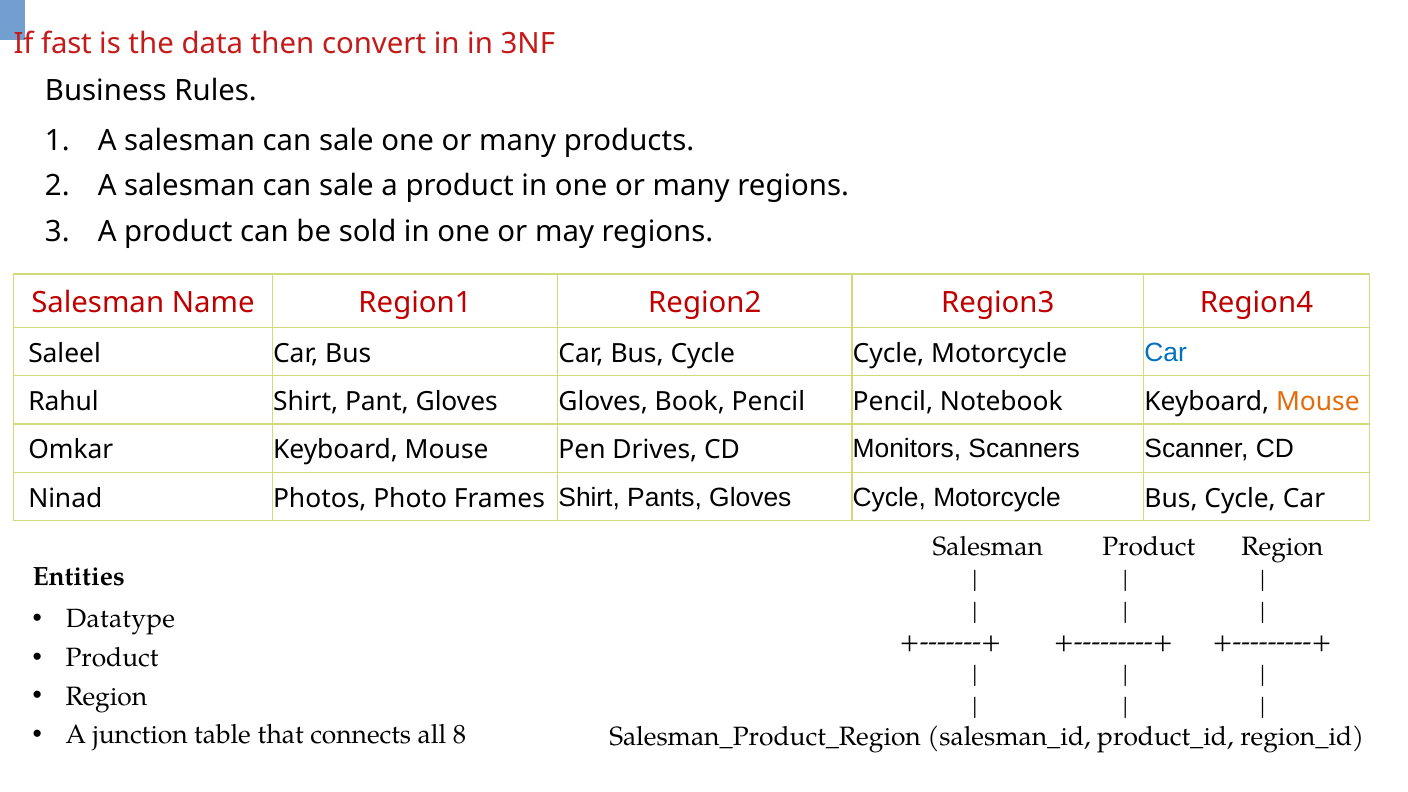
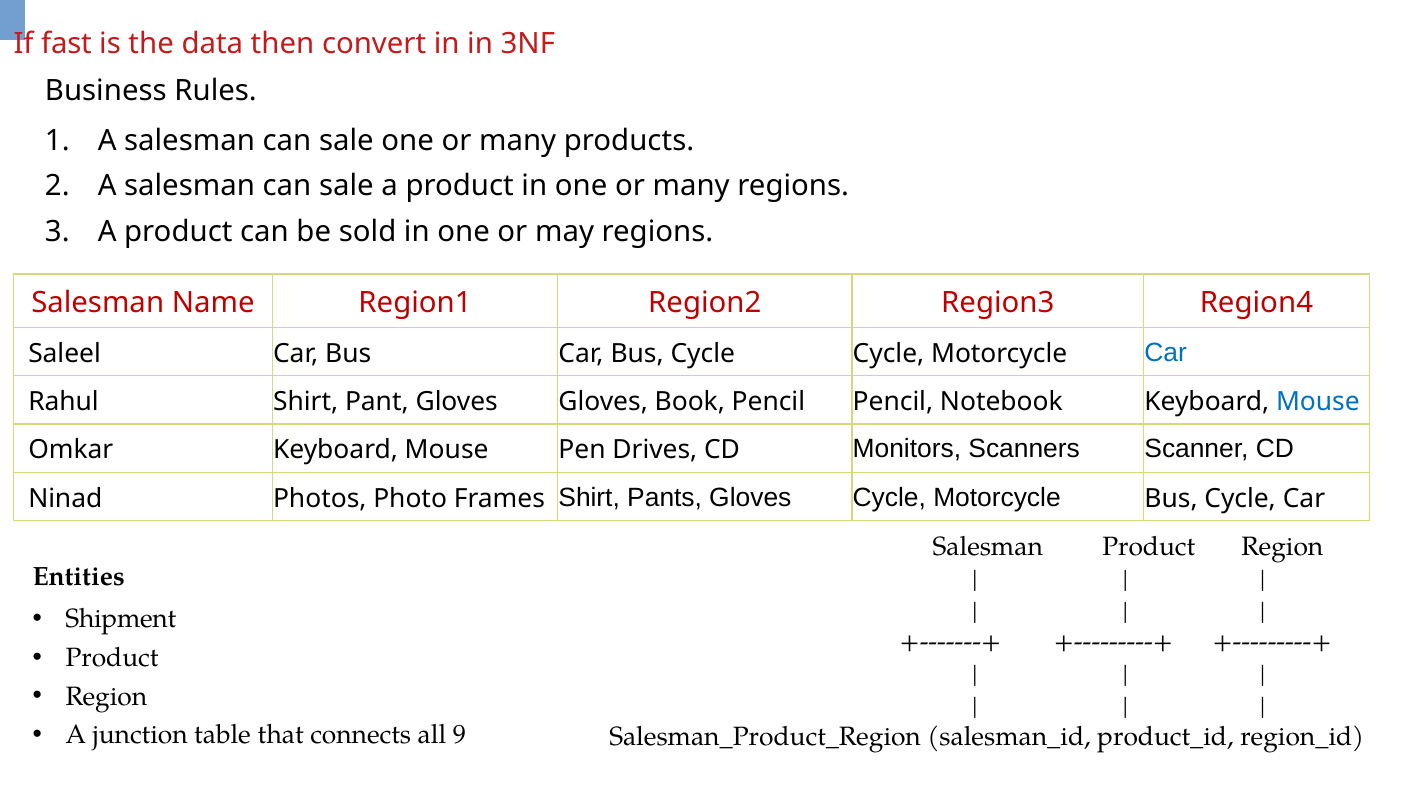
Mouse at (1318, 402) colour: orange -> blue
Datatype: Datatype -> Shipment
8: 8 -> 9
